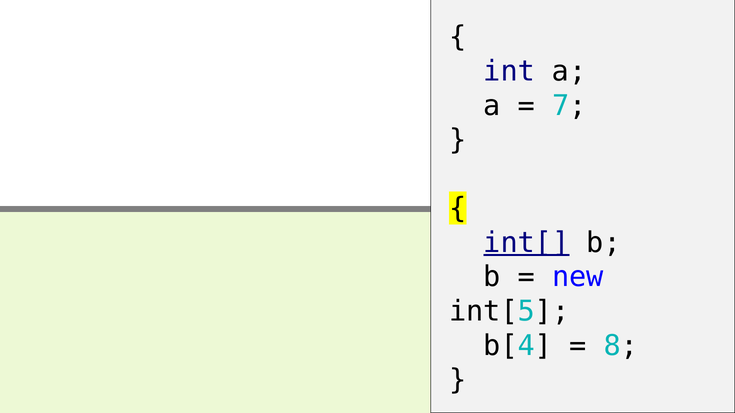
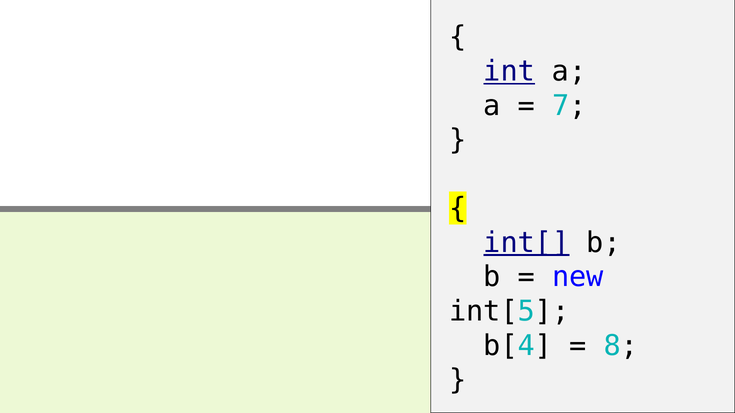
int underline: none -> present
